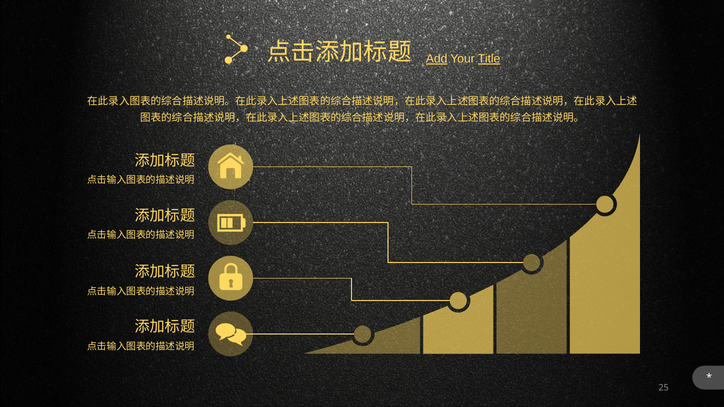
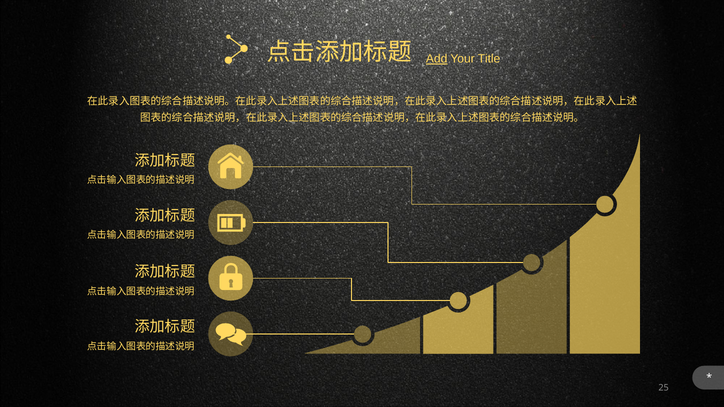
Title underline: present -> none
